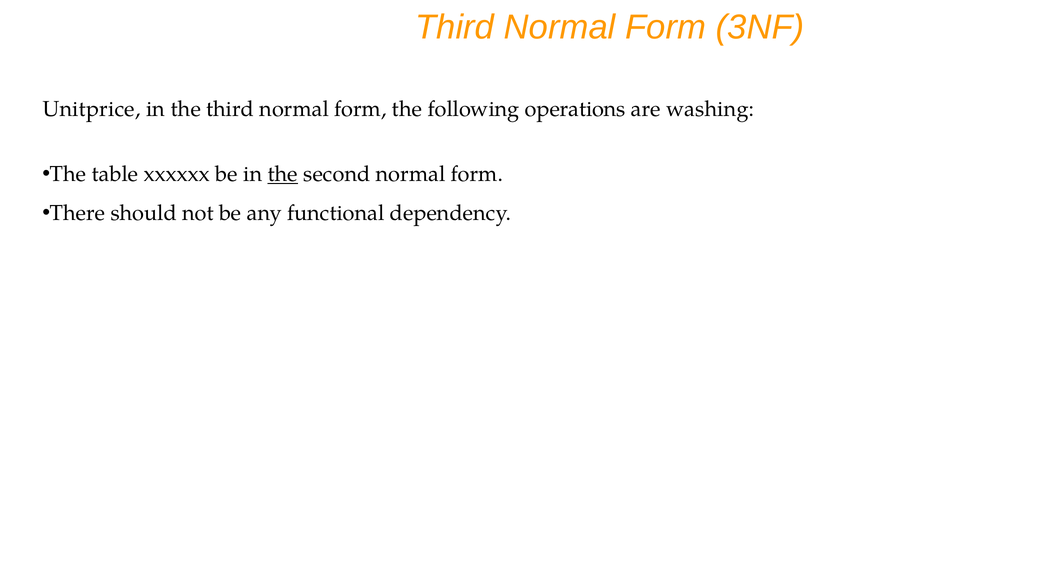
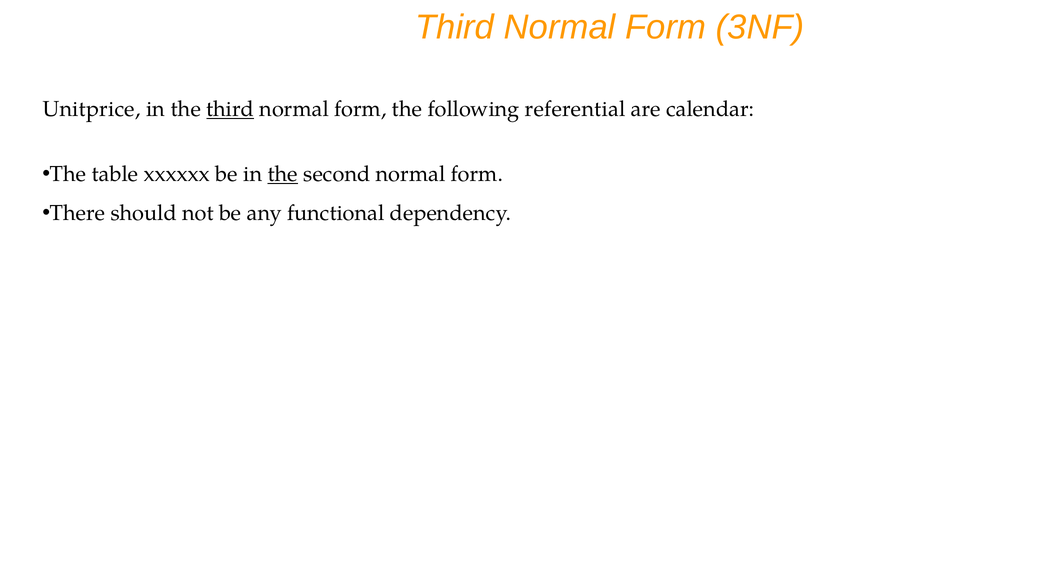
third at (230, 109) underline: none -> present
operations: operations -> referential
washing: washing -> calendar
